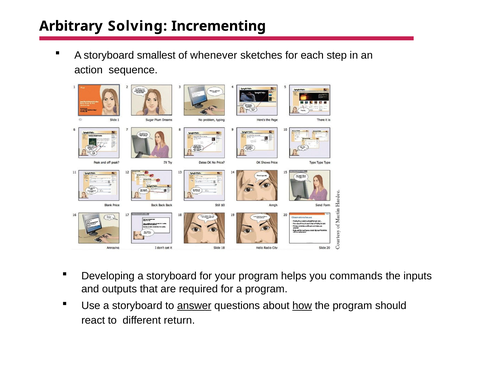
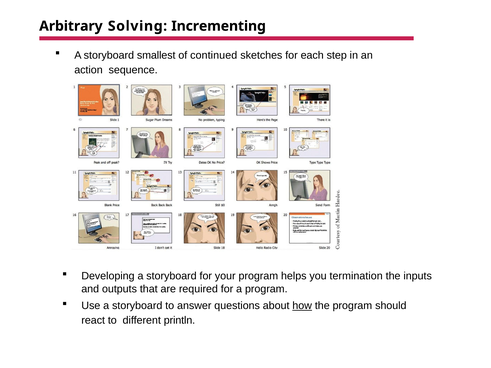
whenever: whenever -> continued
commands: commands -> termination
answer underline: present -> none
return: return -> println
